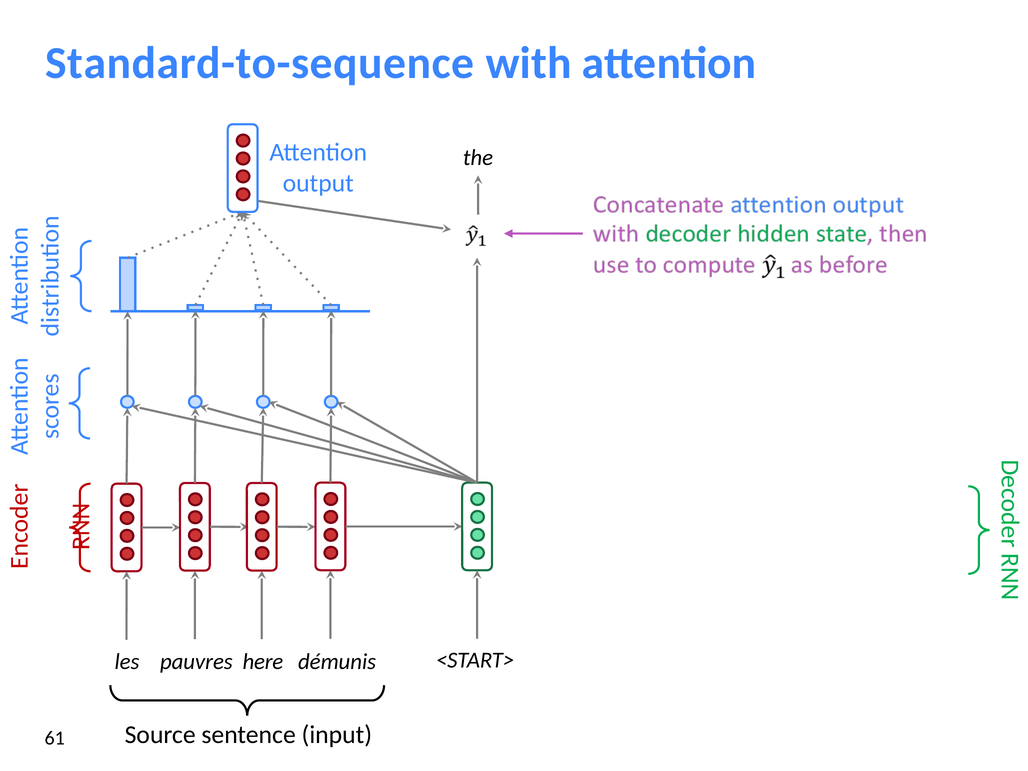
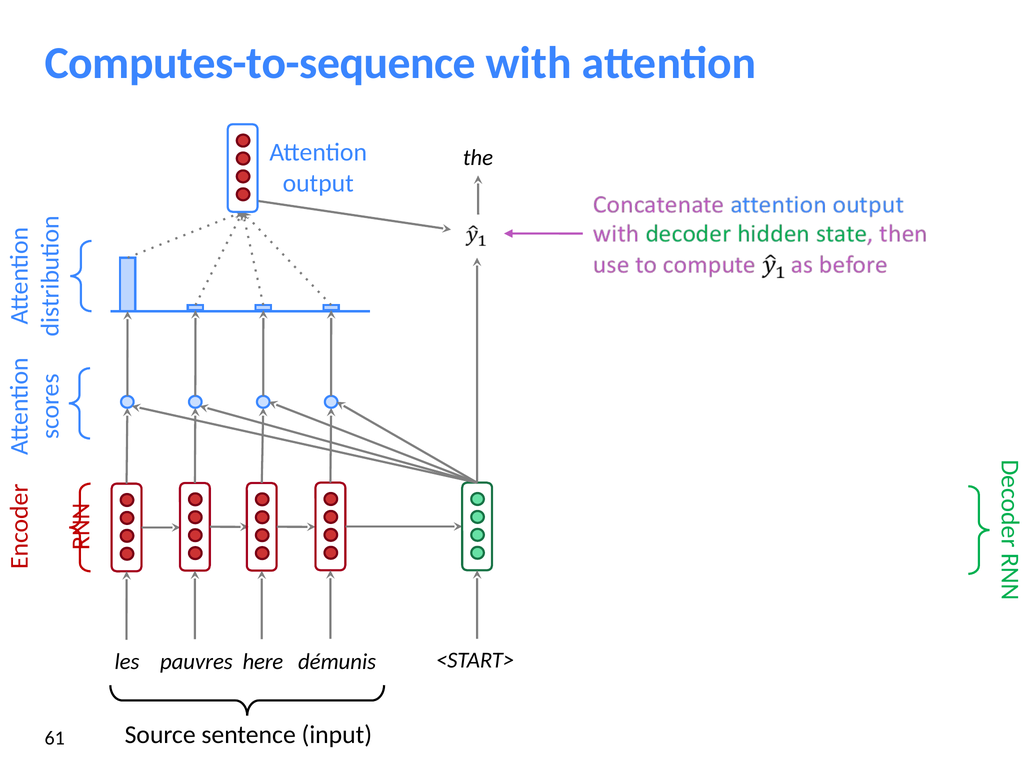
Standard-to-sequence: Standard-to-sequence -> Computes-to-sequence
